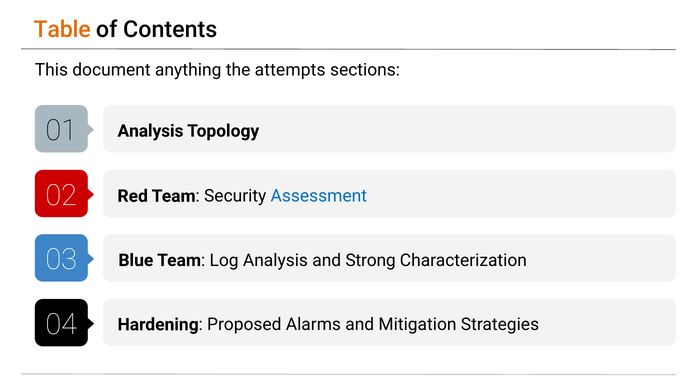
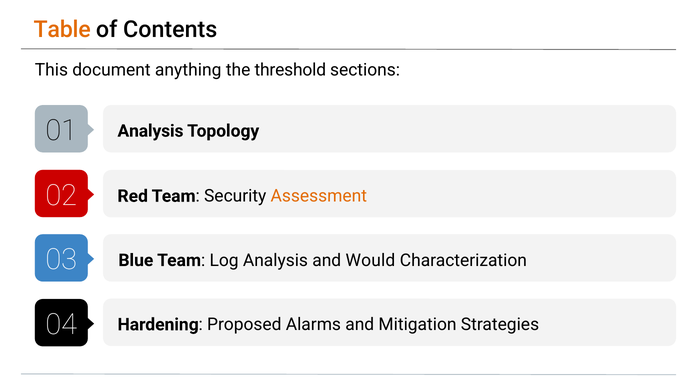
attempts: attempts -> threshold
Assessment colour: blue -> orange
Strong: Strong -> Would
